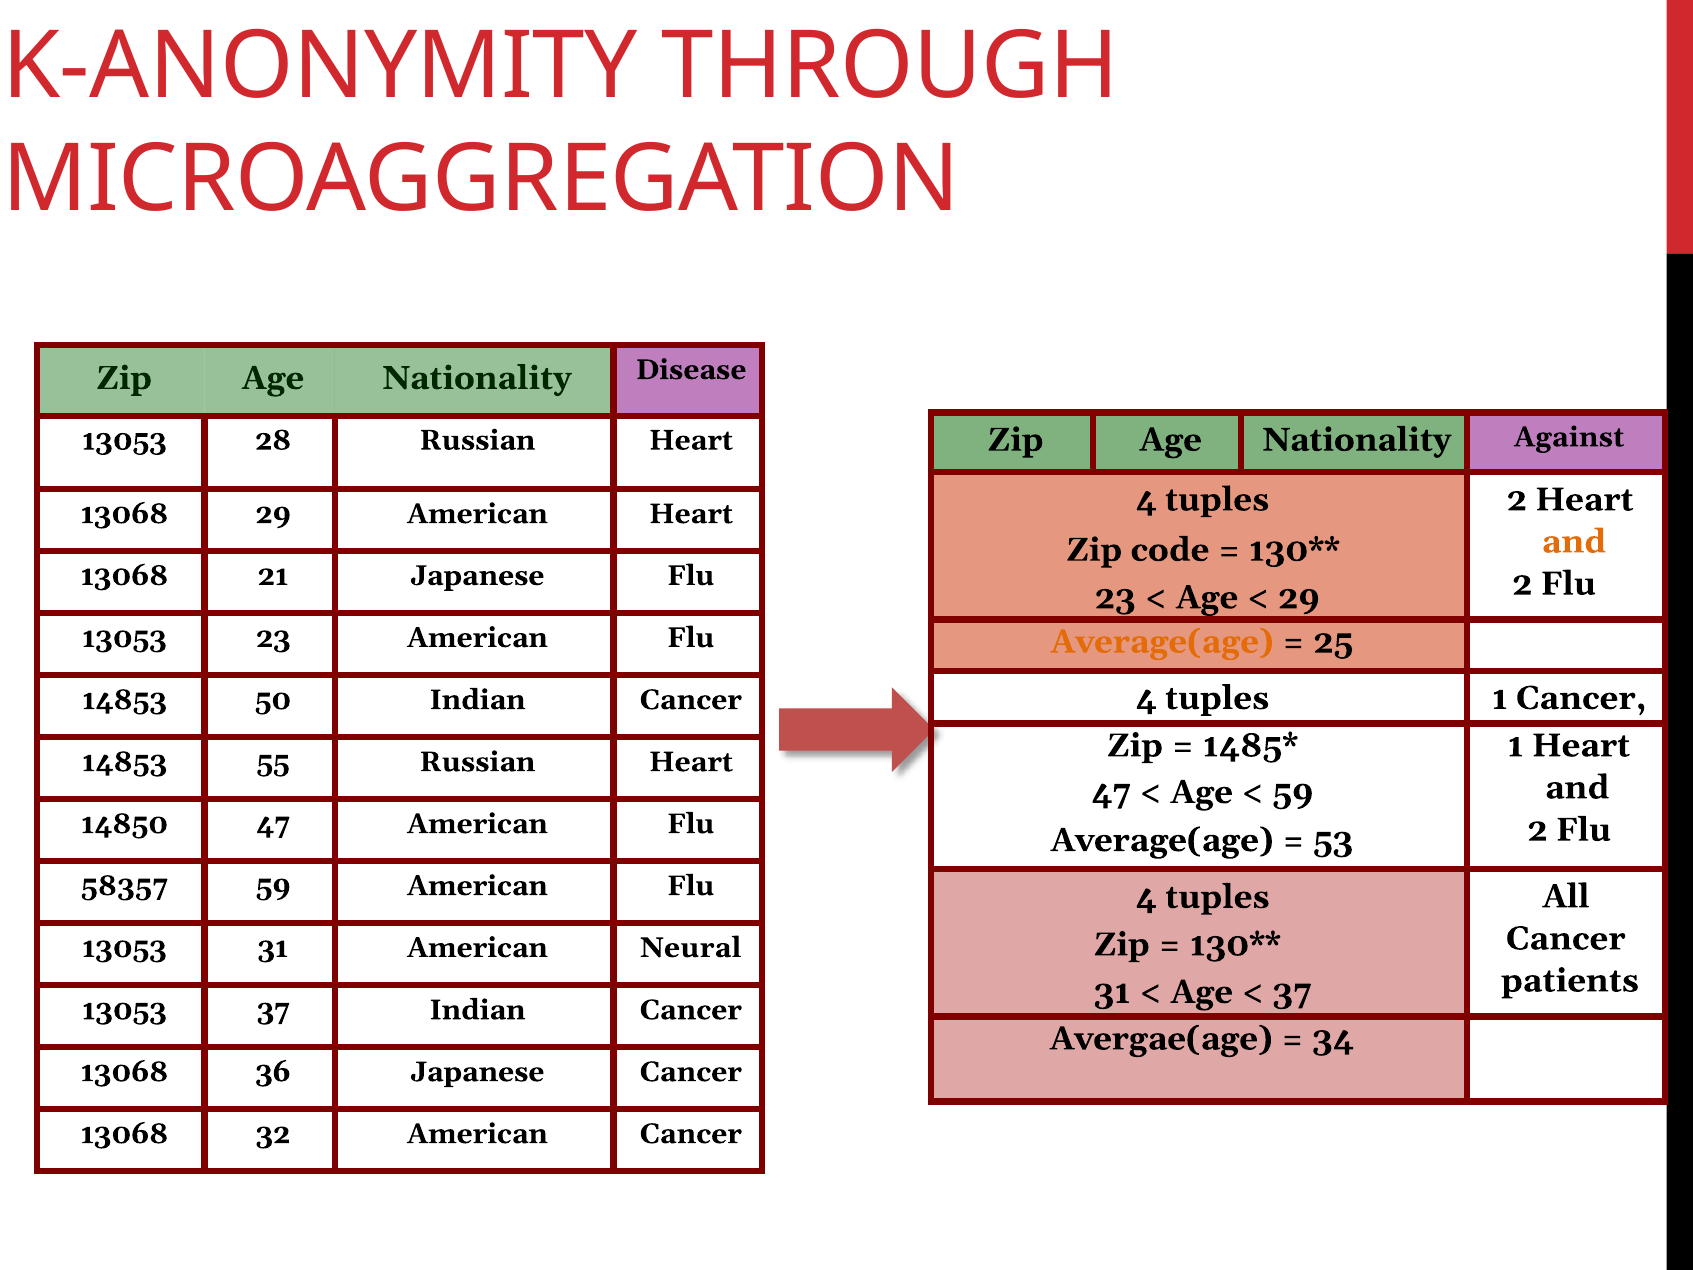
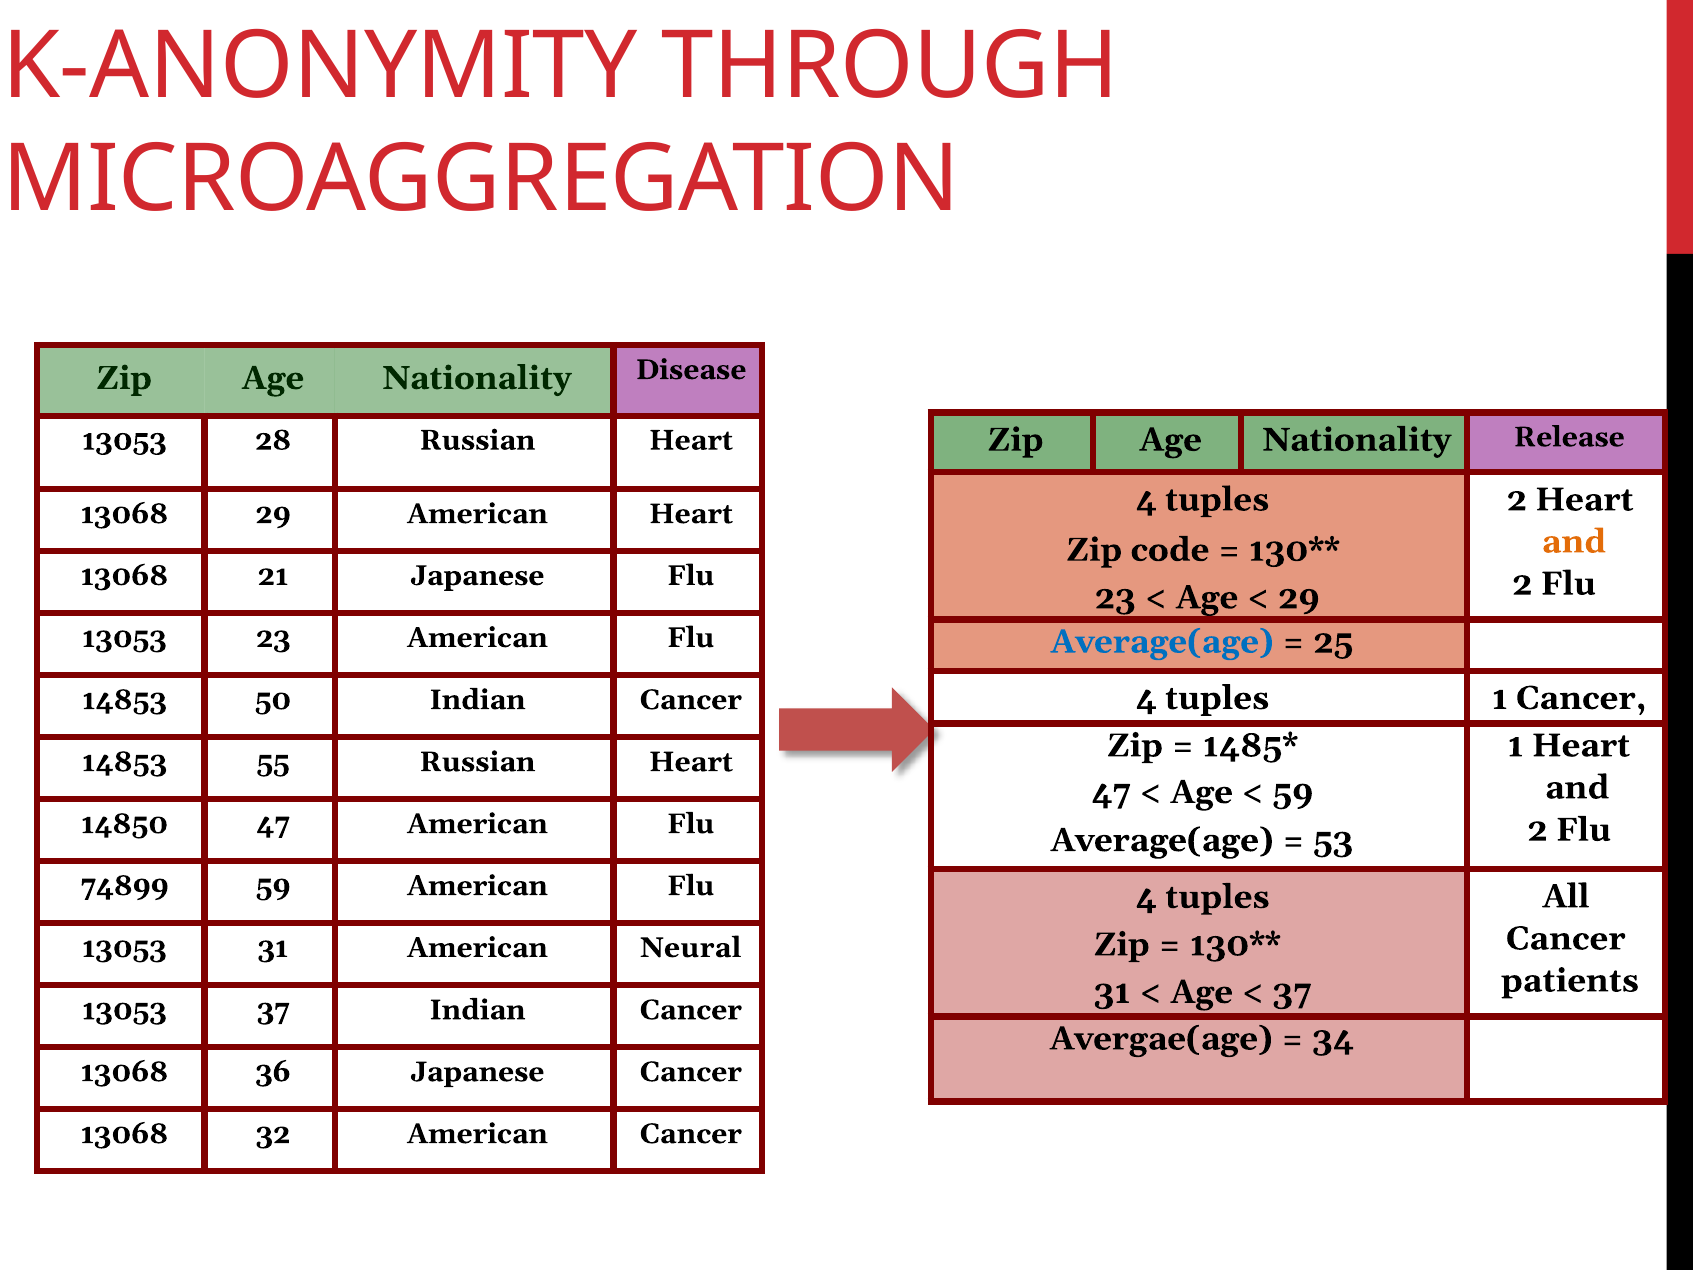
Against: Against -> Release
Average(age at (1162, 642) colour: orange -> blue
58357: 58357 -> 74899
